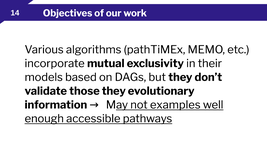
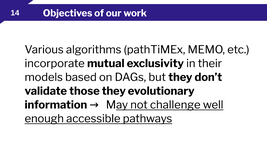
examples: examples -> challenge
